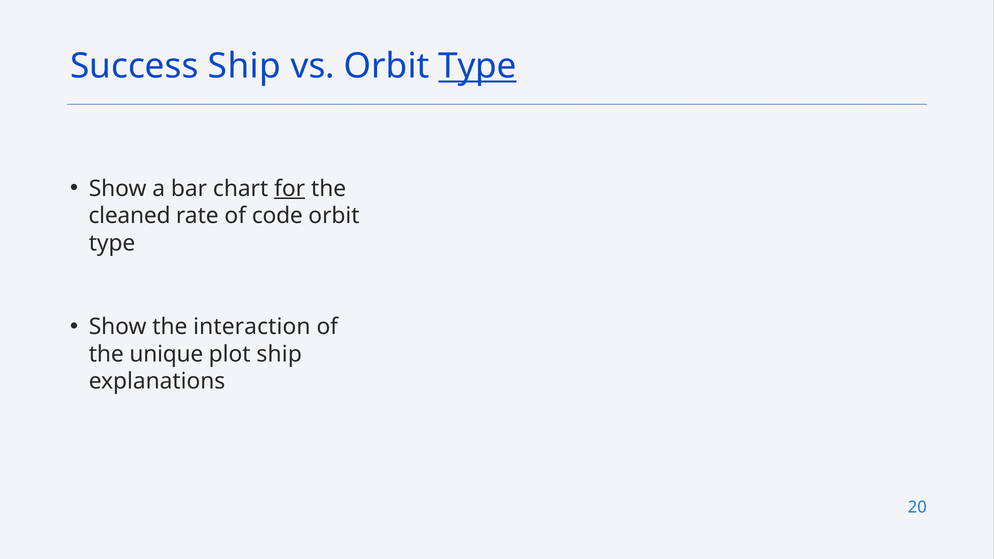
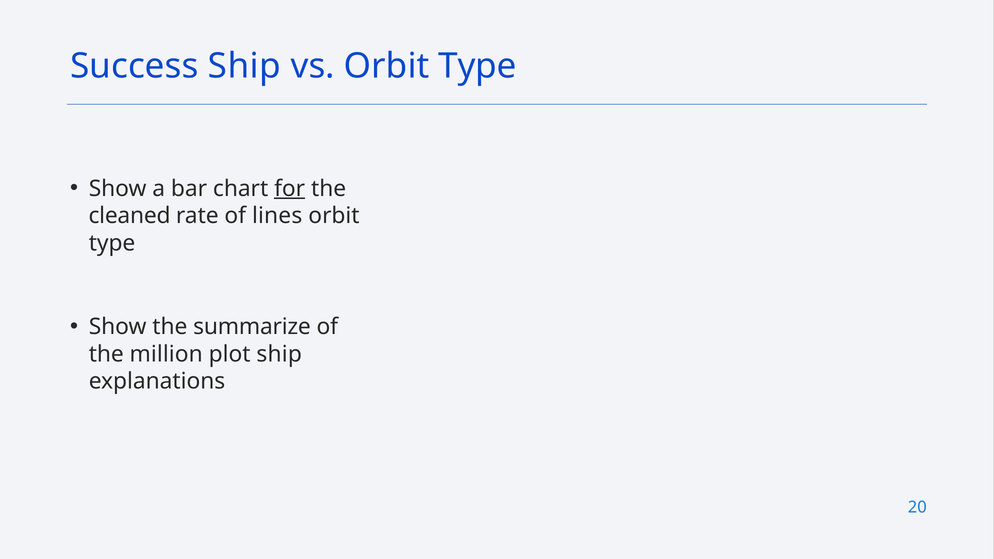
Type at (478, 66) underline: present -> none
code: code -> lines
interaction: interaction -> summarize
unique: unique -> million
